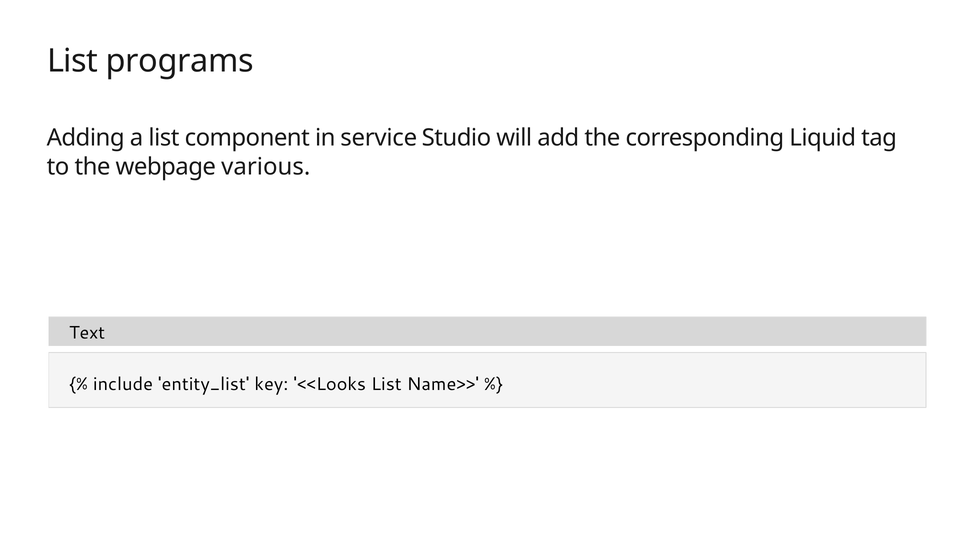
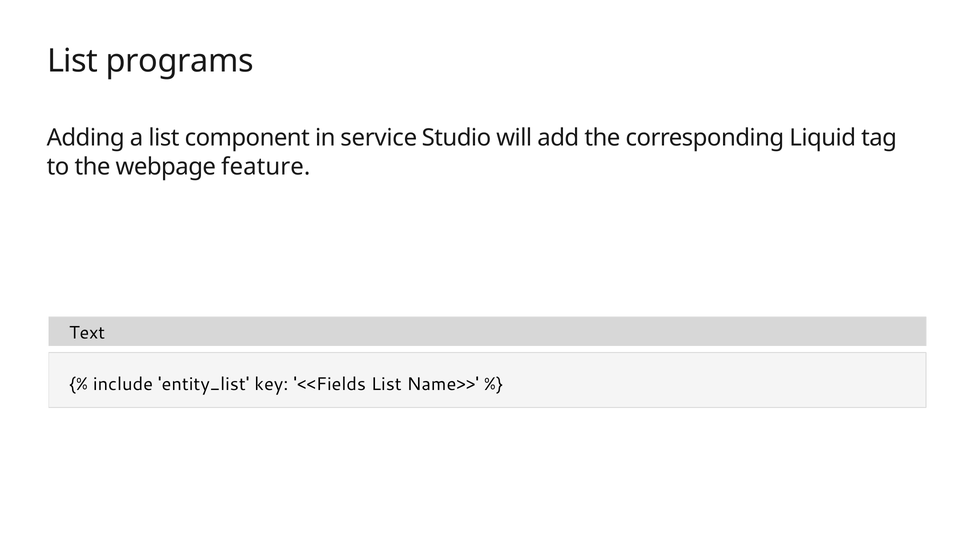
various: various -> feature
<<Looks: <<Looks -> <<Fields
